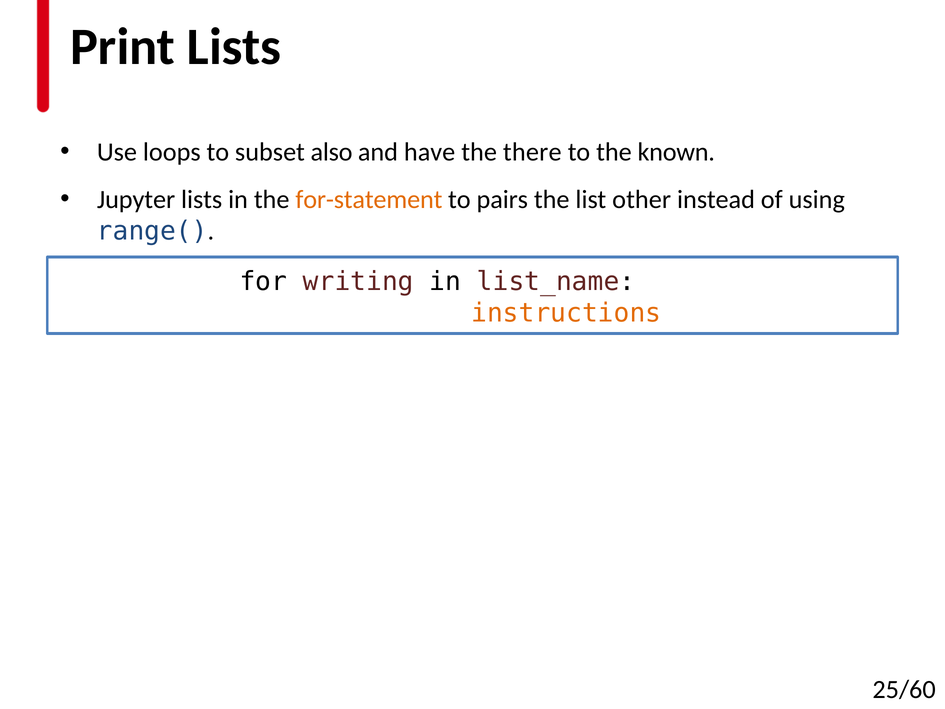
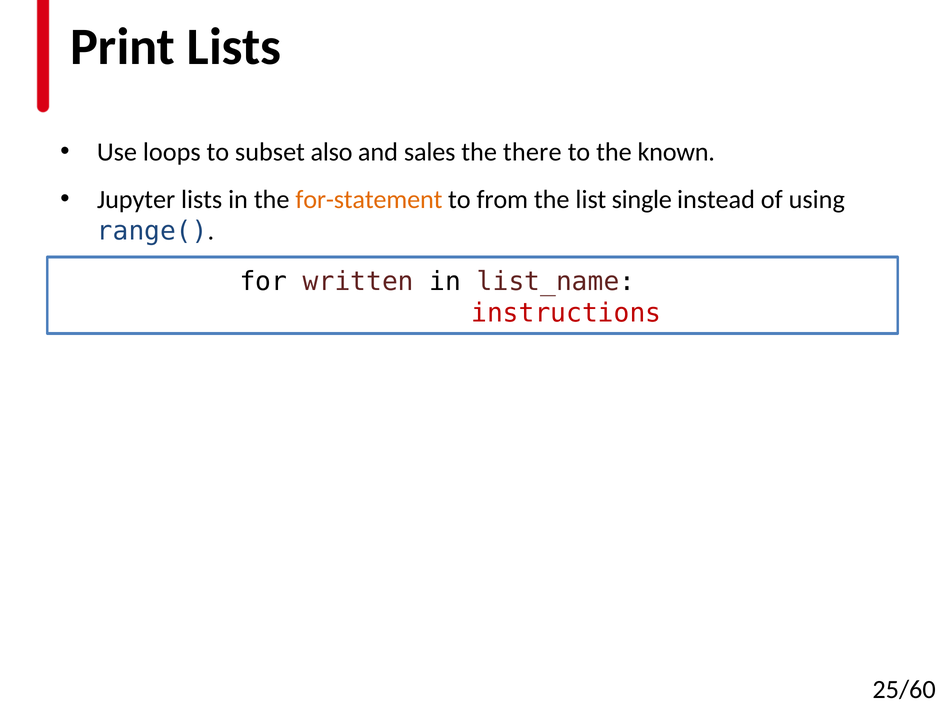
have: have -> sales
pairs: pairs -> from
other: other -> single
writing: writing -> written
instructions colour: orange -> red
